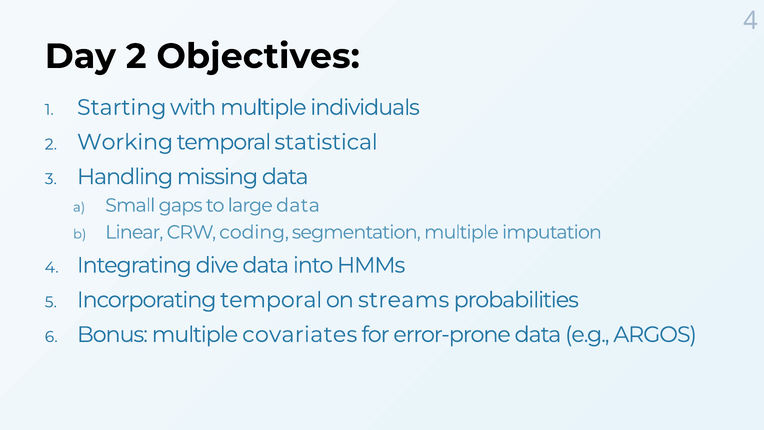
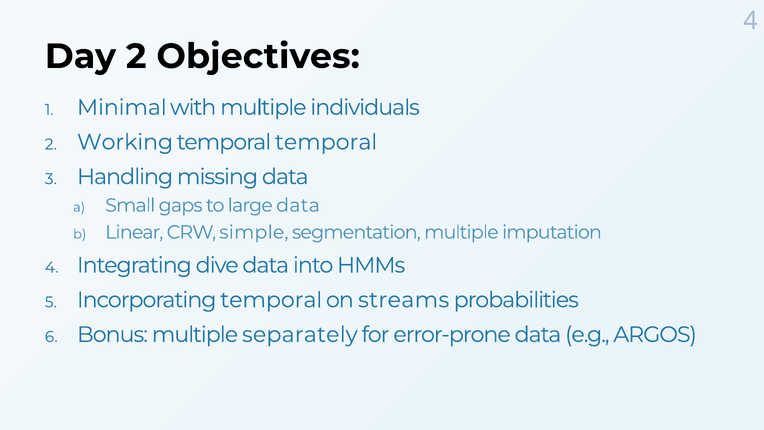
Starting: Starting -> Minimal
temporal statistical: statistical -> temporal
coding: coding -> simple
covariates: covariates -> separately
